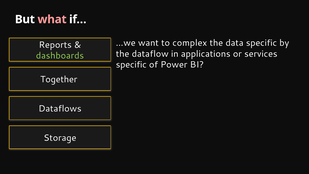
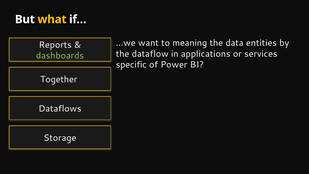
what colour: pink -> yellow
complex: complex -> meaning
data specific: specific -> entities
